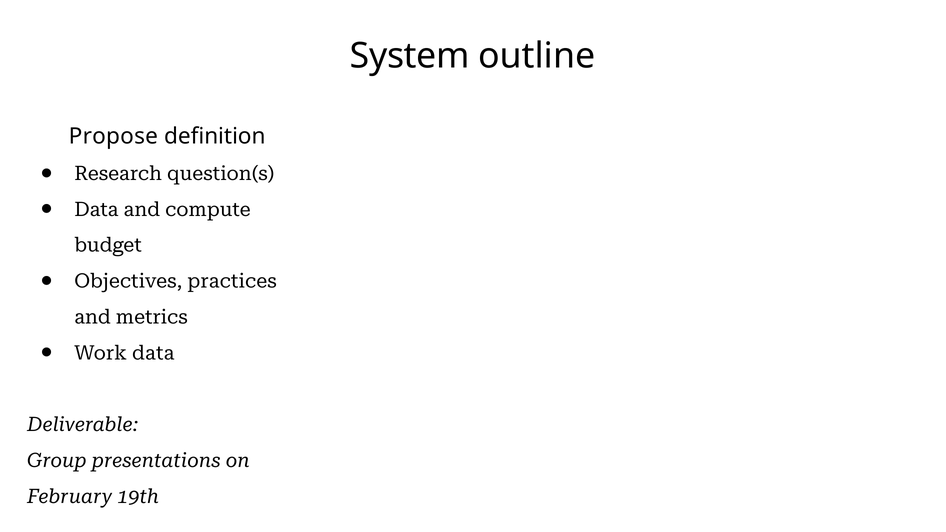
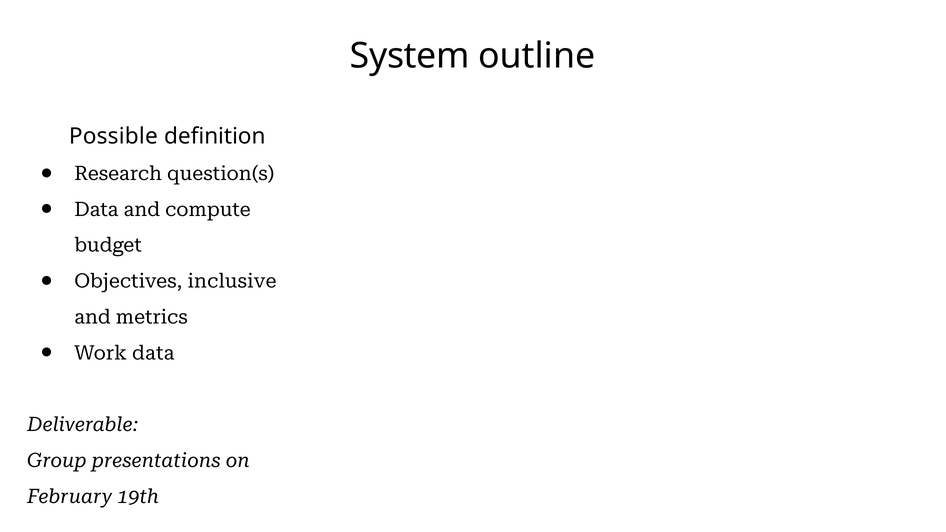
Propose: Propose -> Possible
practices: practices -> inclusive
